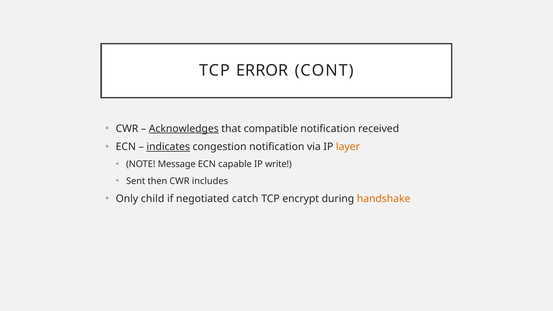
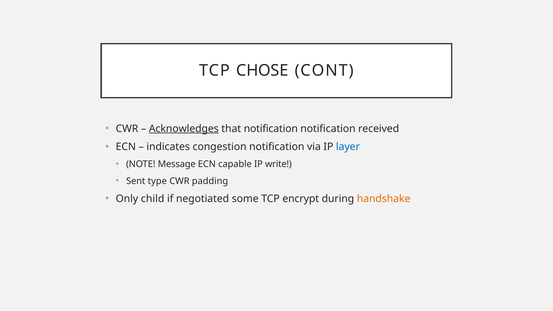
ERROR: ERROR -> CHOSE
that compatible: compatible -> notification
indicates underline: present -> none
layer colour: orange -> blue
then: then -> type
includes: includes -> padding
catch: catch -> some
